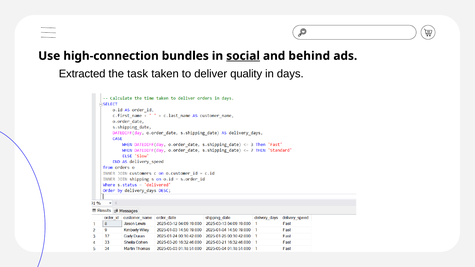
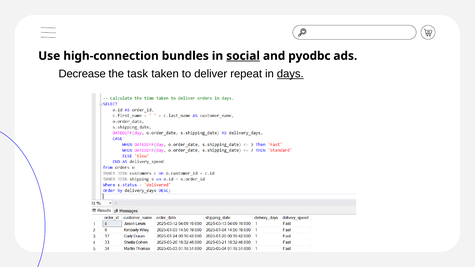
behind: behind -> pyodbc
Extracted: Extracted -> Decrease
quality: quality -> repeat
days underline: none -> present
